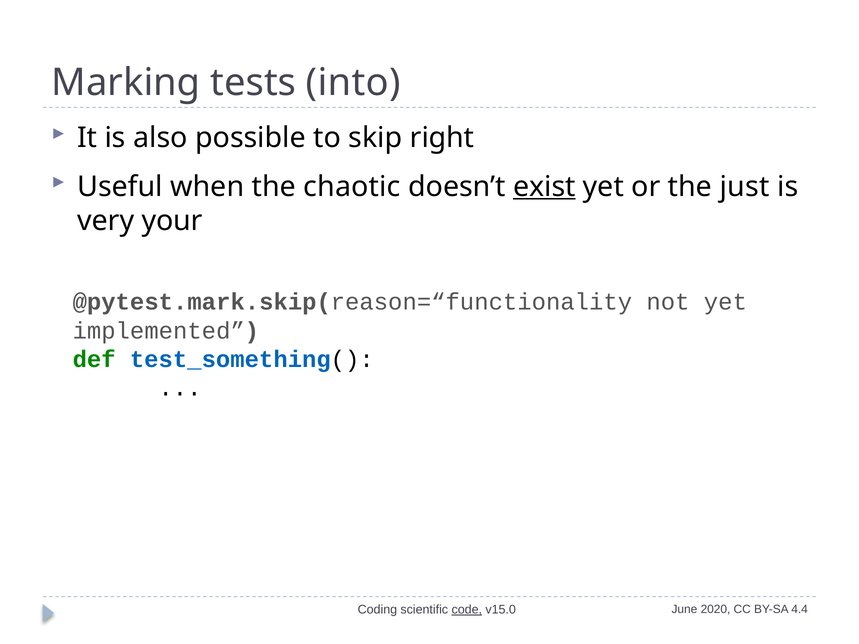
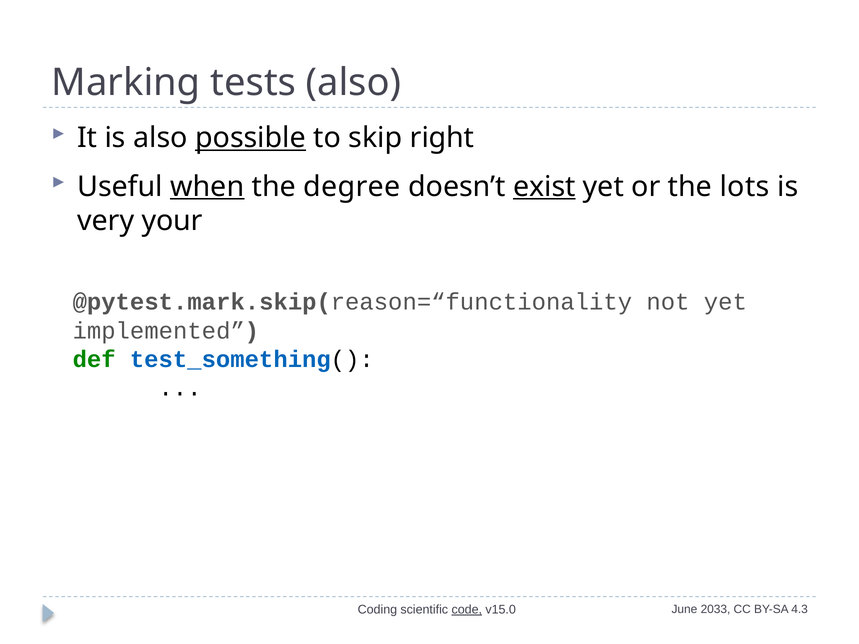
tests into: into -> also
possible underline: none -> present
when underline: none -> present
chaotic: chaotic -> degree
just: just -> lots
2020: 2020 -> 2033
4.4: 4.4 -> 4.3
